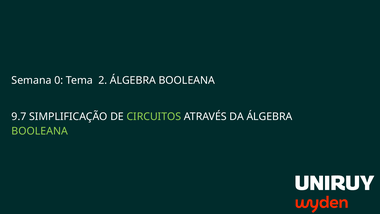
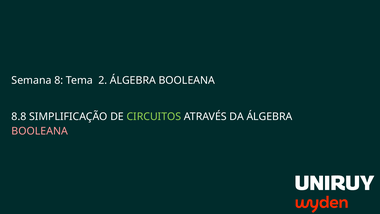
0: 0 -> 8
9.7: 9.7 -> 8.8
BOOLEANA at (40, 131) colour: light green -> pink
